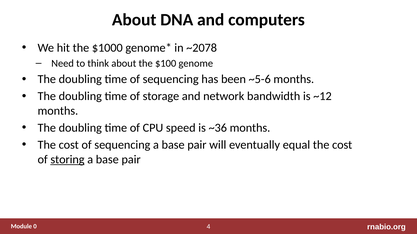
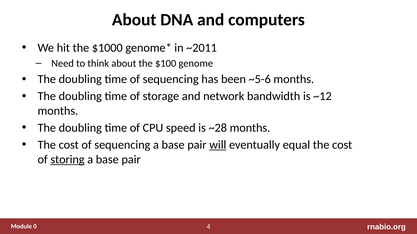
~2078: ~2078 -> ~2011
~36: ~36 -> ~28
will underline: none -> present
